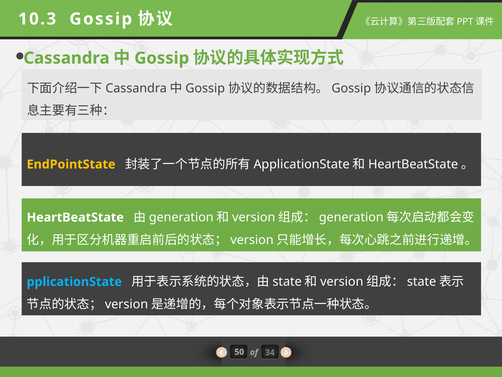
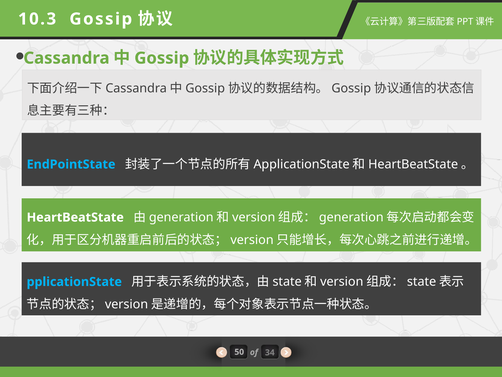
EndPointState colour: yellow -> light blue
